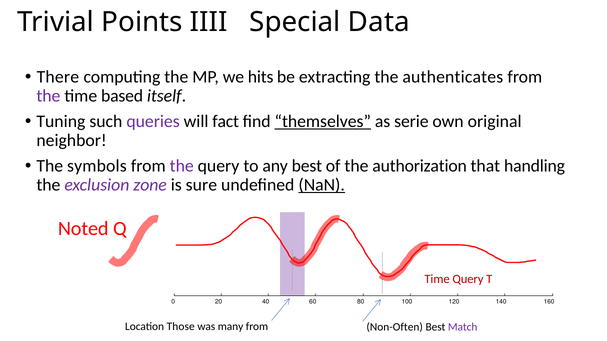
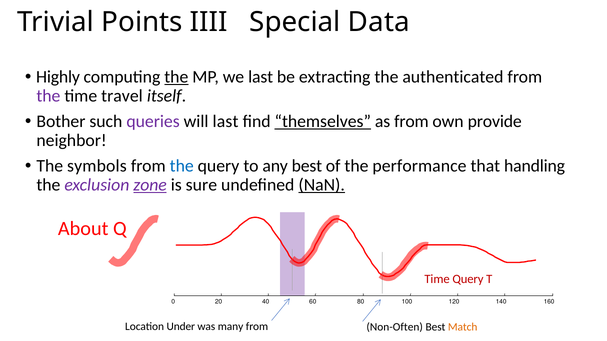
There: There -> Highly
the at (176, 77) underline: none -> present
we hits: hits -> last
authenticates: authenticates -> authenticated
based: based -> travel
Tuning: Tuning -> Bother
will fact: fact -> last
as serie: serie -> from
original: original -> provide
the at (182, 166) colour: purple -> blue
authorization: authorization -> performance
zone underline: none -> present
Noted: Noted -> About
Those: Those -> Under
Match colour: purple -> orange
